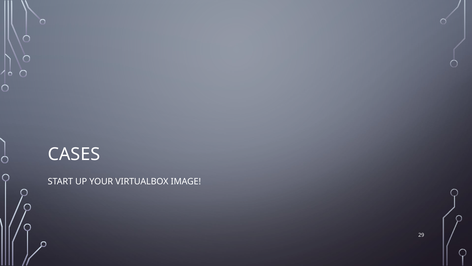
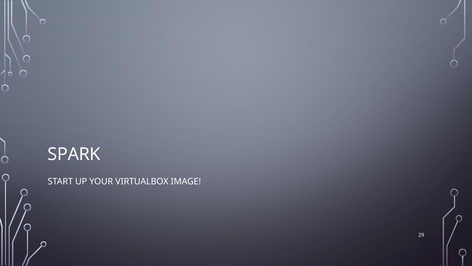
CASES: CASES -> SPARK
